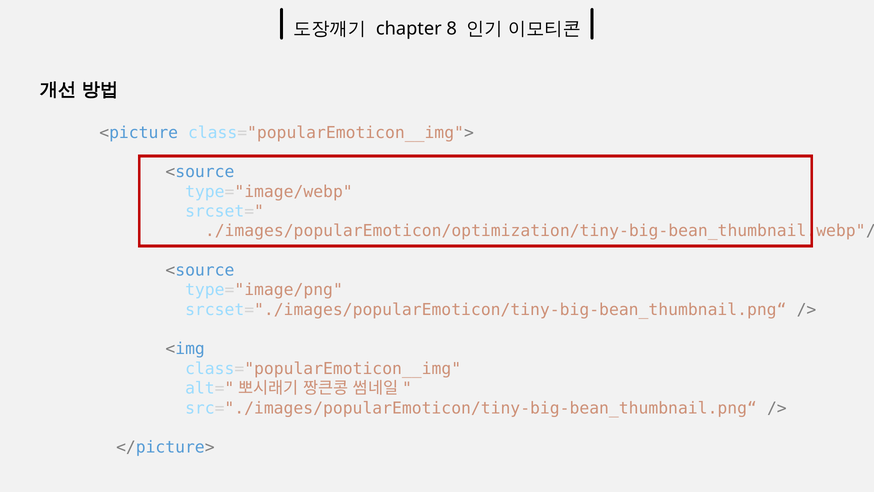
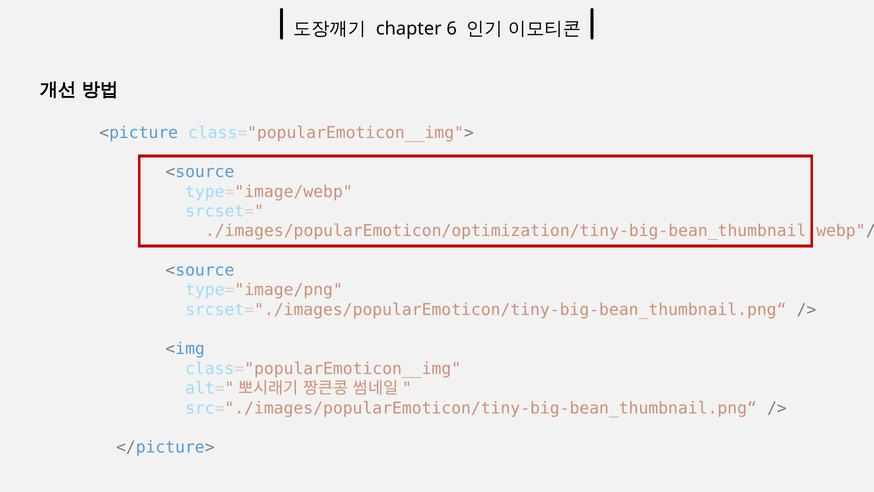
8: 8 -> 6
